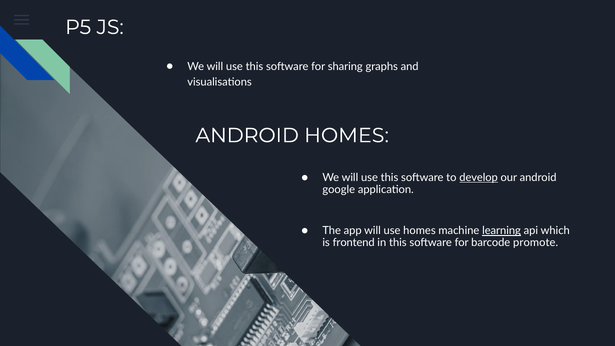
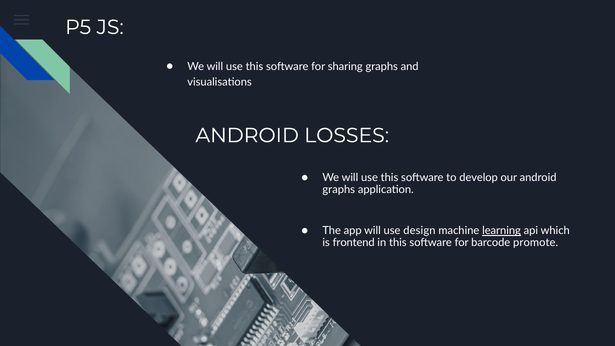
ANDROID HOMES: HOMES -> LOSSES
develop underline: present -> none
google at (339, 190): google -> graphs
use homes: homes -> design
